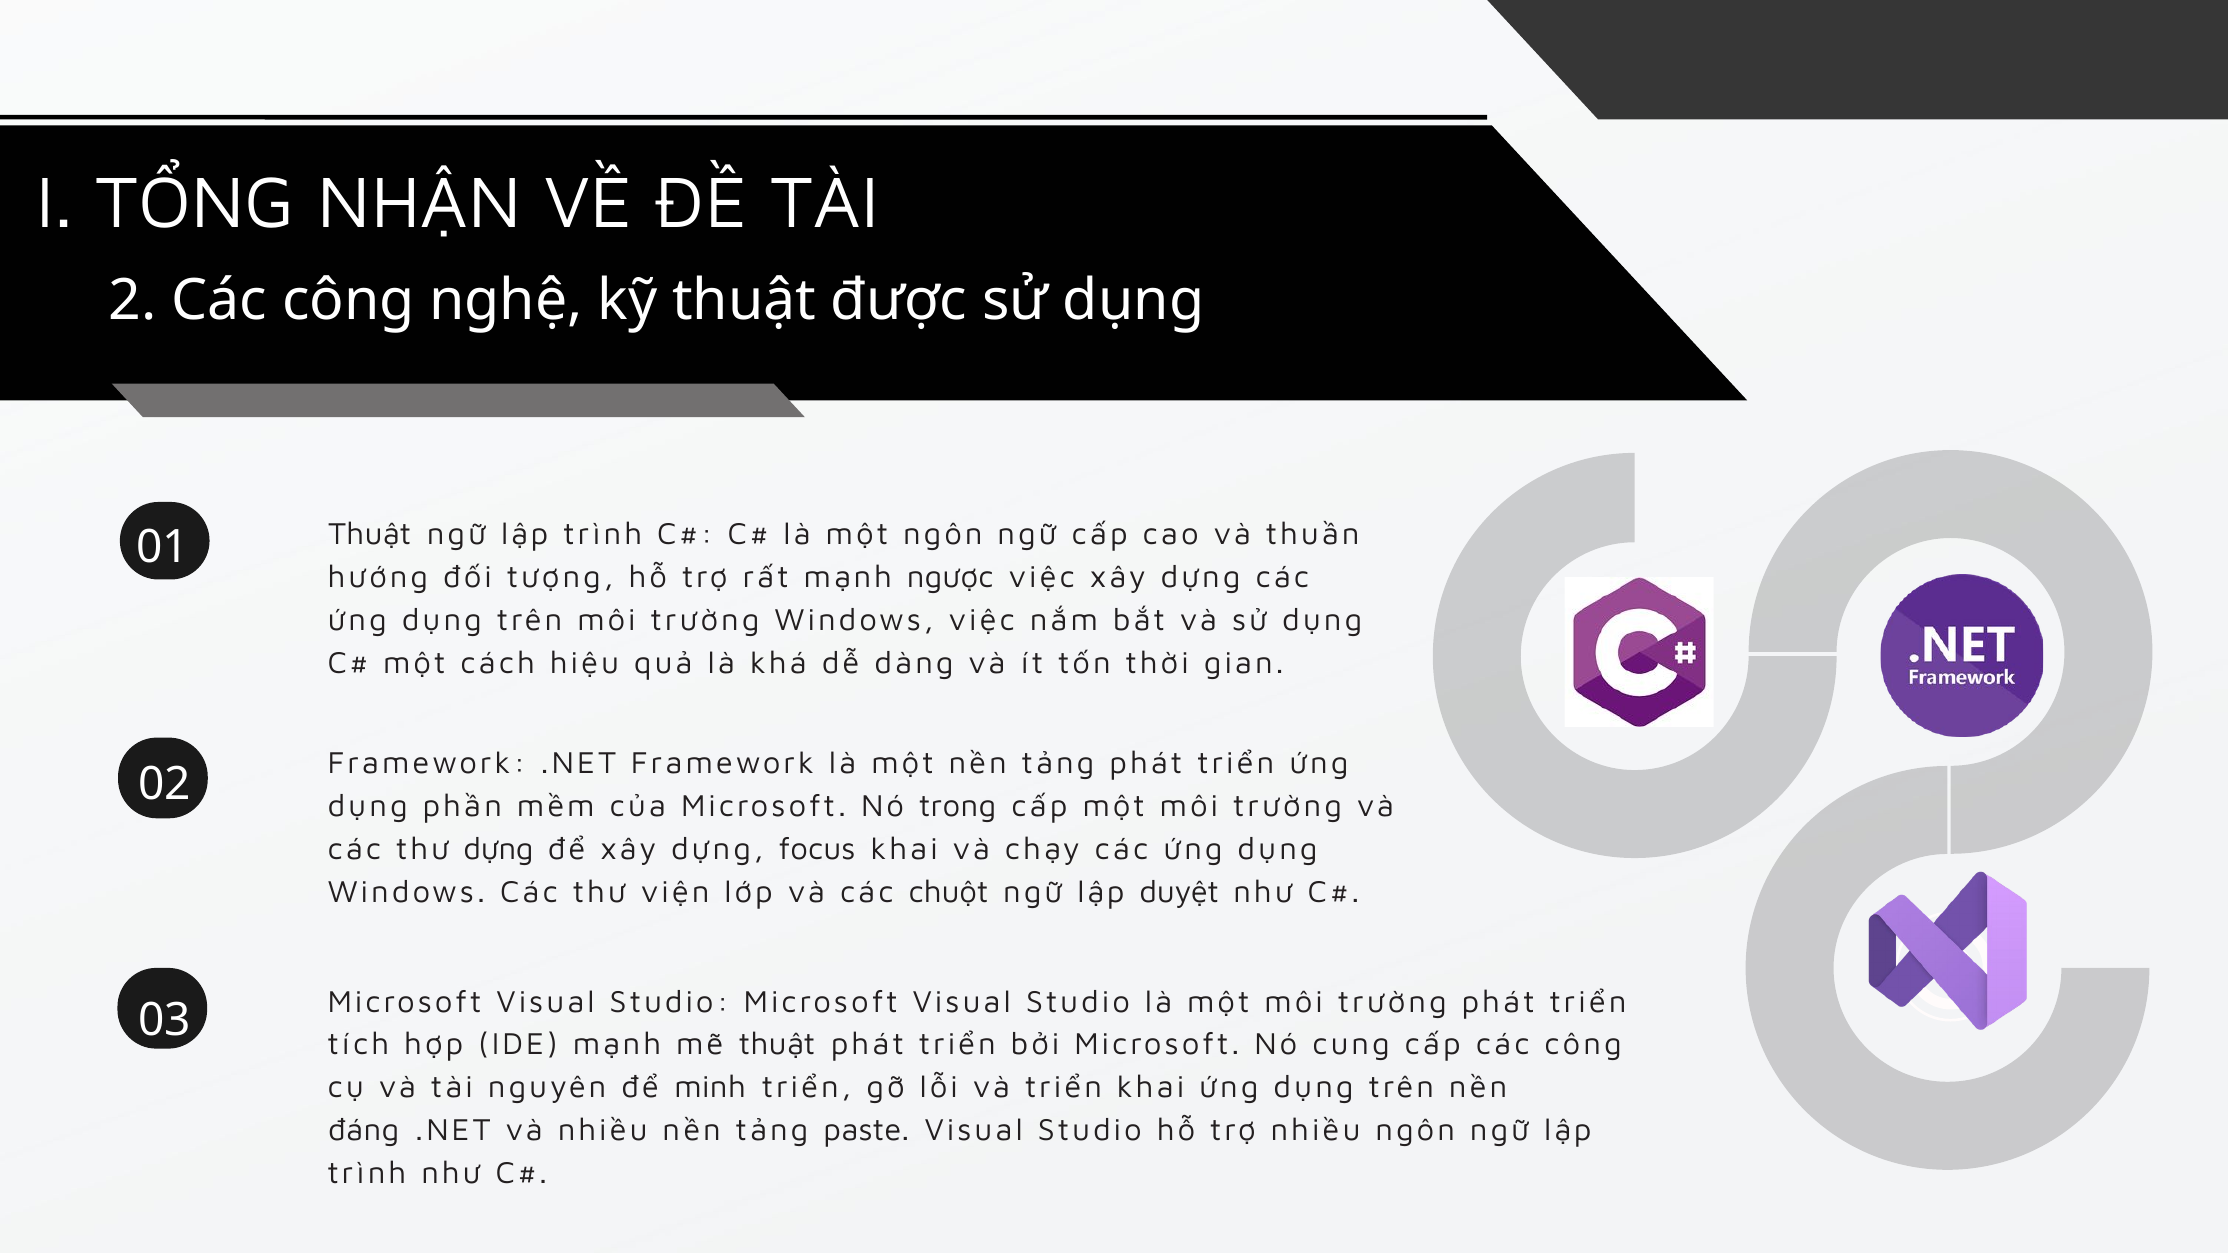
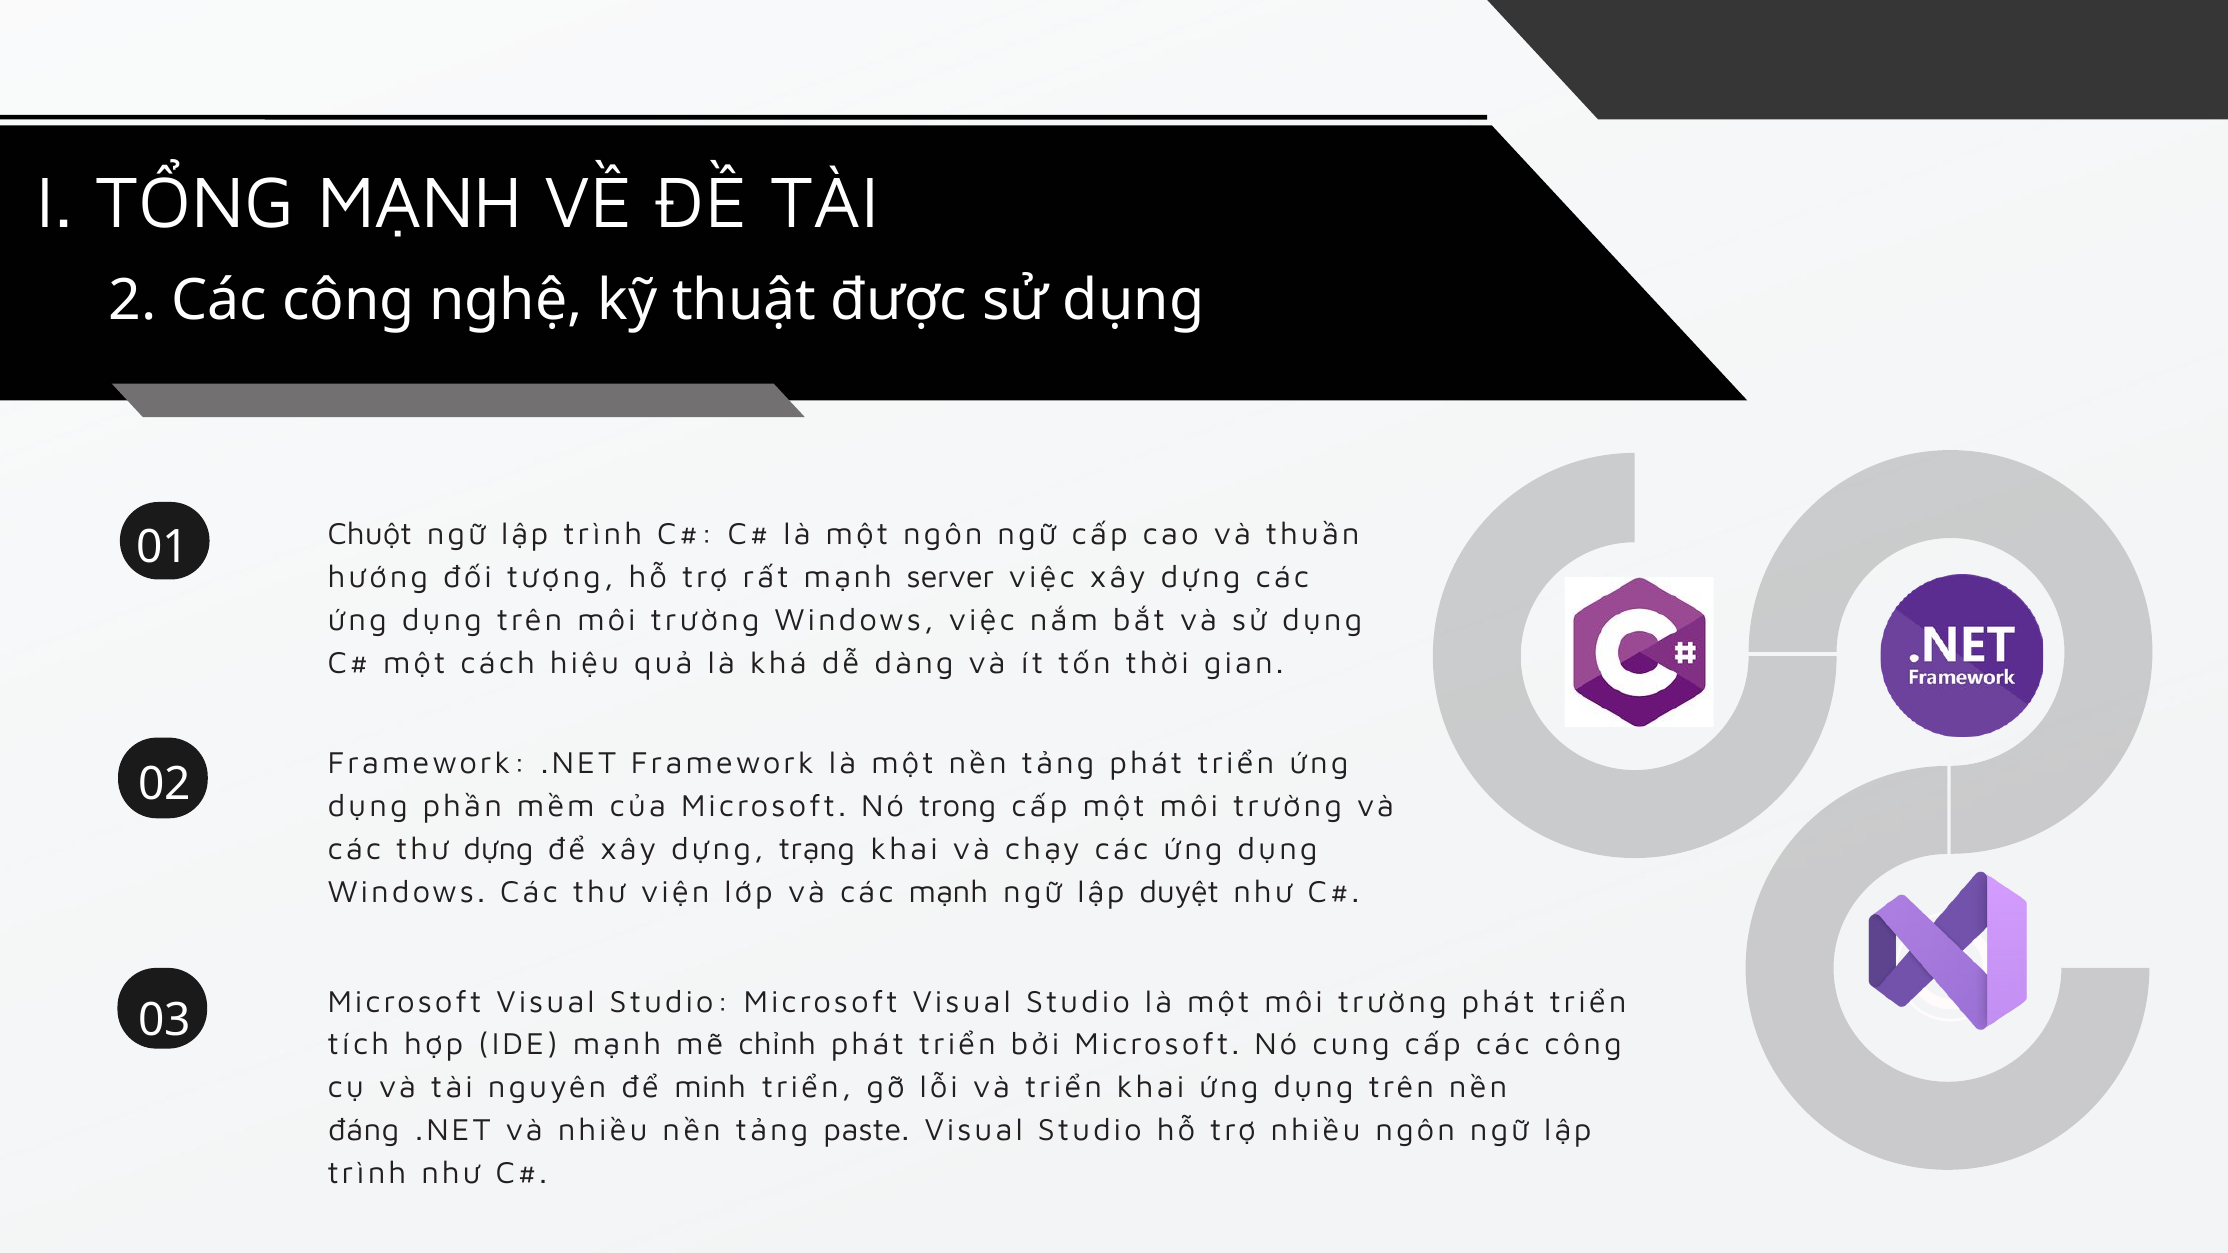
TỔNG NHẬN: NHẬN -> MẠNH
Thuật at (370, 534): Thuật -> Chuột
ngược: ngược -> server
focus: focus -> trạng
các chuột: chuột -> mạnh
mẽ thuật: thuật -> chỉnh
